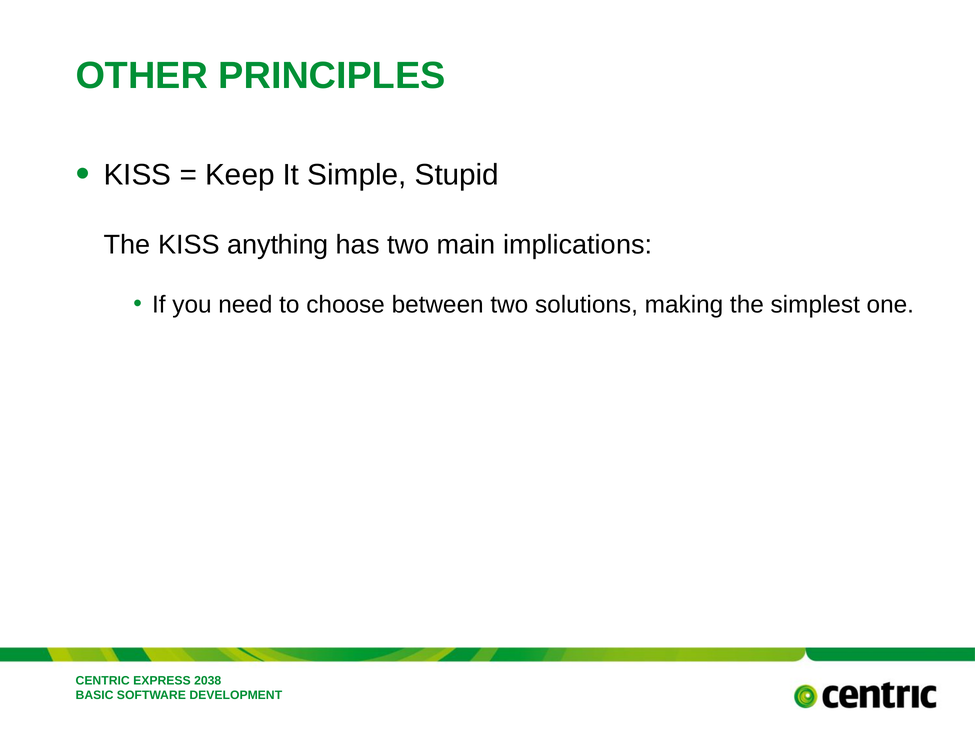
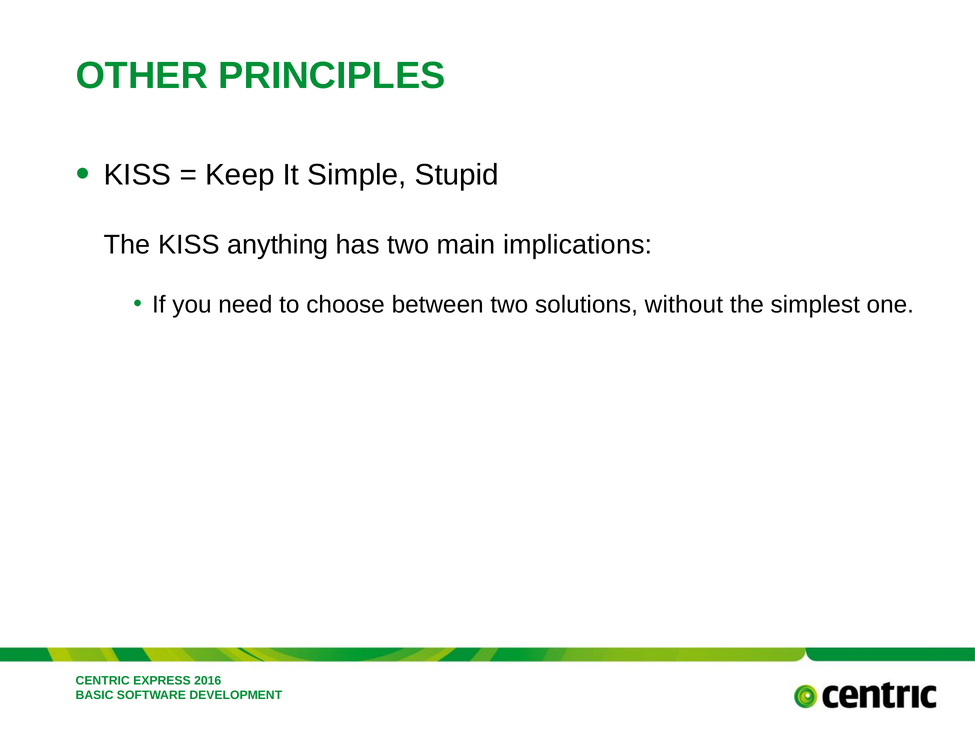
making: making -> without
2038: 2038 -> 2016
